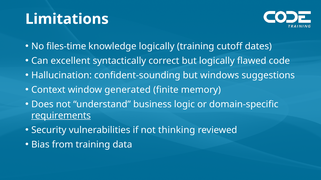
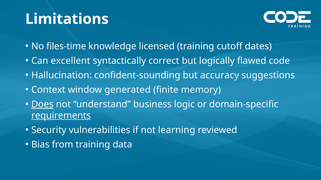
knowledge logically: logically -> licensed
windows: windows -> accuracy
Does underline: none -> present
thinking: thinking -> learning
